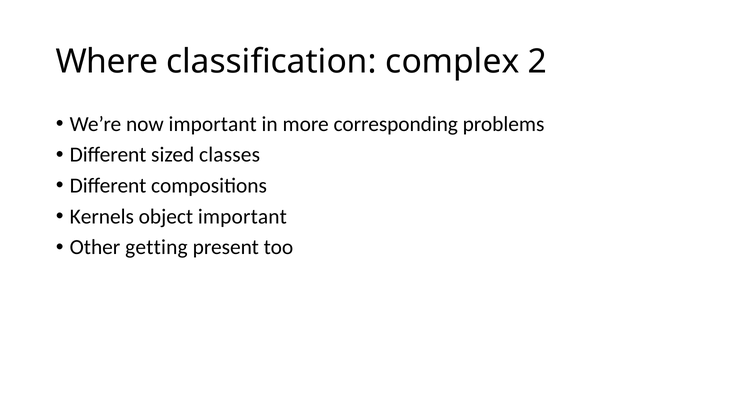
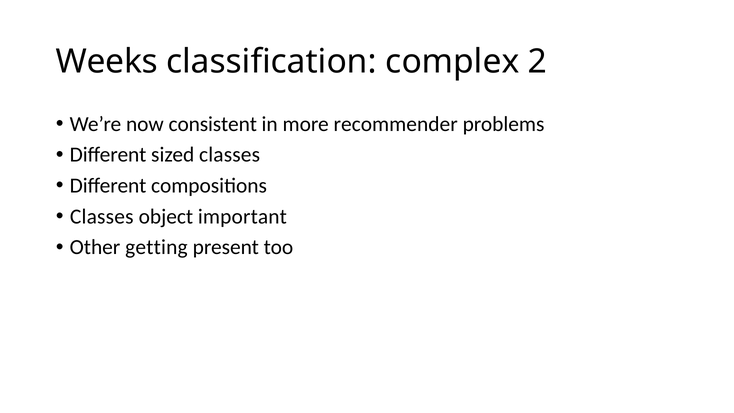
Where: Where -> Weeks
now important: important -> consistent
corresponding: corresponding -> recommender
Kernels at (102, 216): Kernels -> Classes
